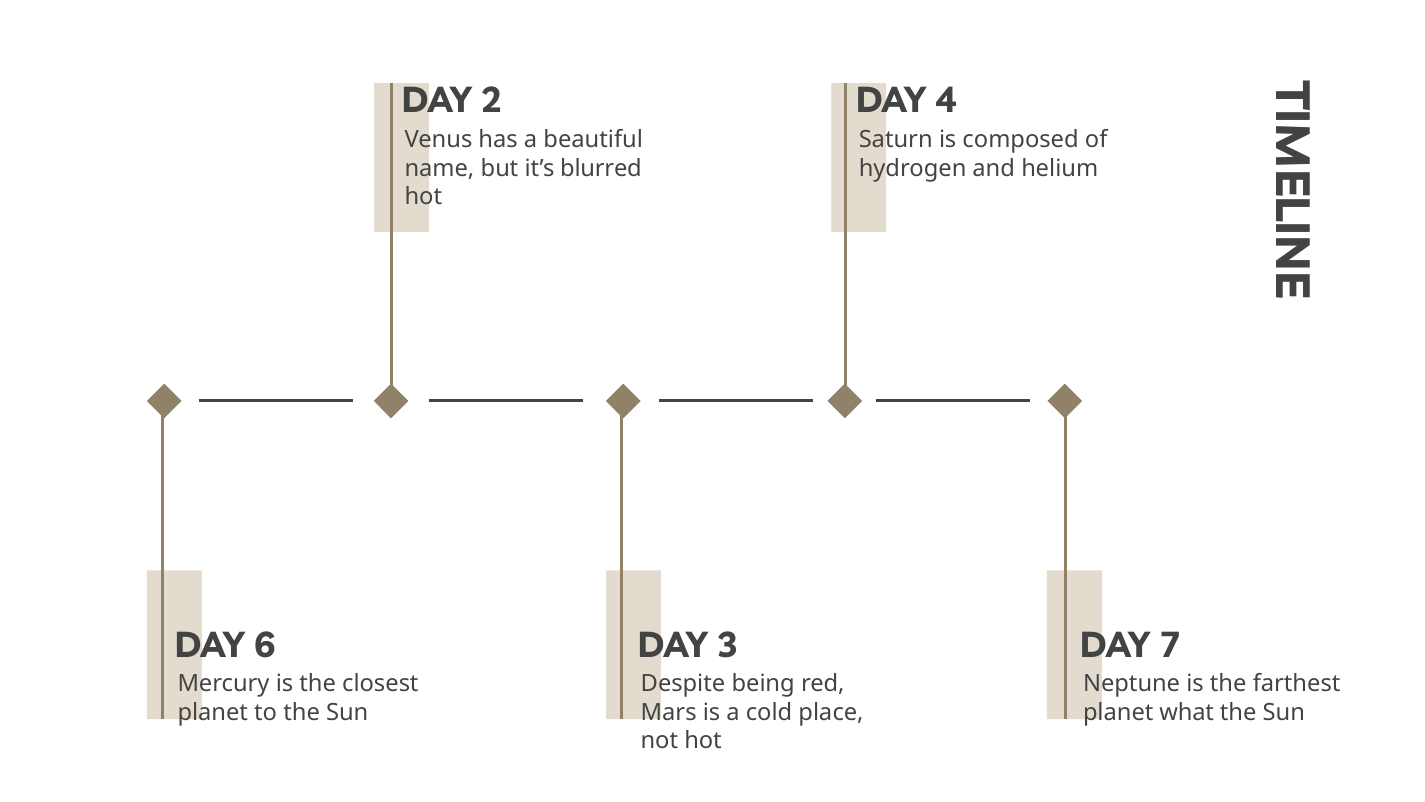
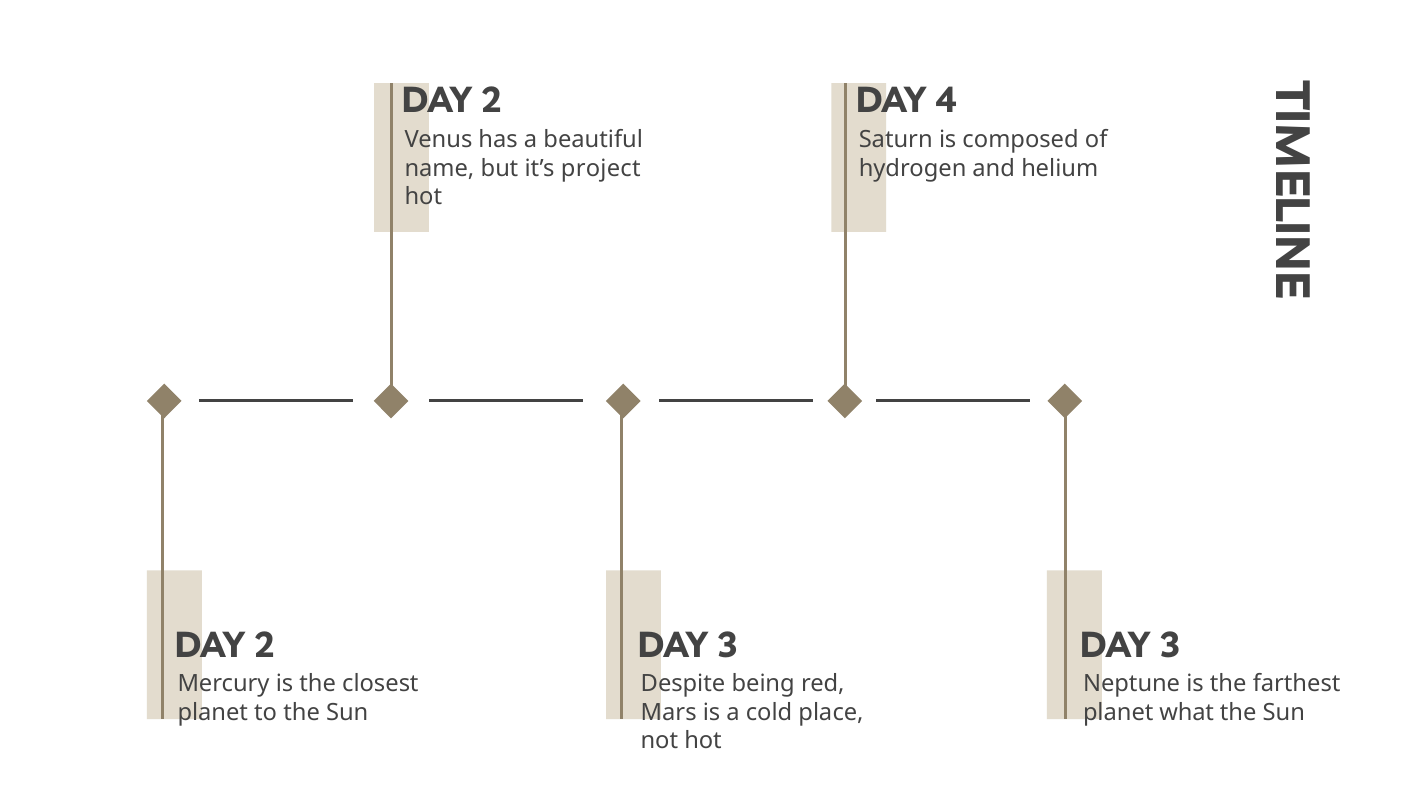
blurred: blurred -> project
6 at (265, 645): 6 -> 2
7 at (1170, 645): 7 -> 3
